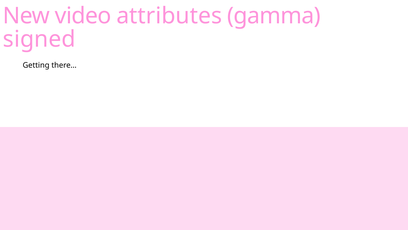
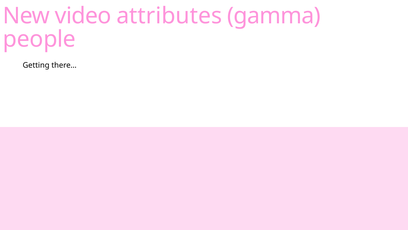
signed: signed -> people
